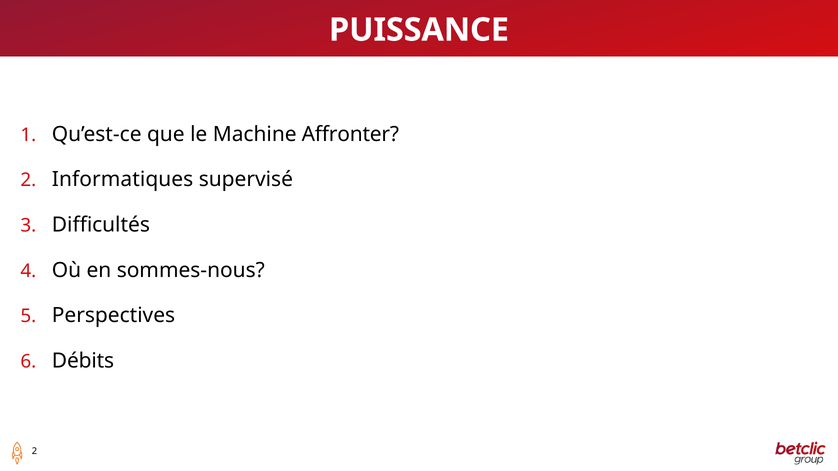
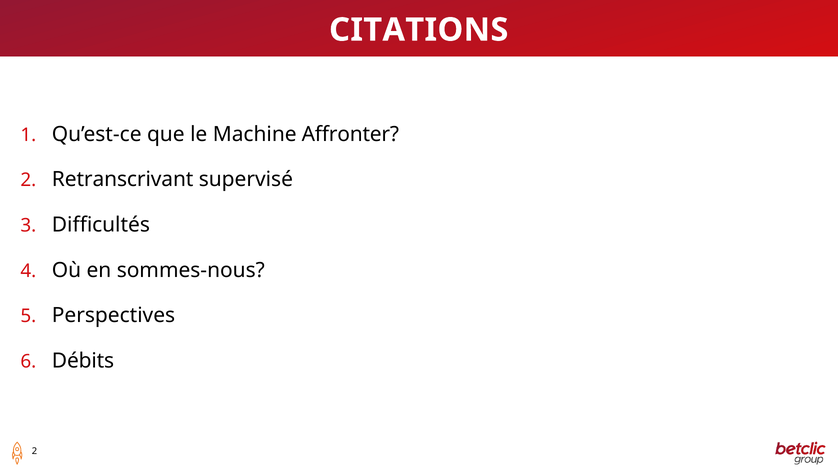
PUISSANCE: PUISSANCE -> CITATIONS
Informatiques: Informatiques -> Retranscrivant
